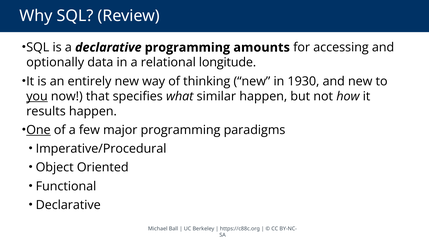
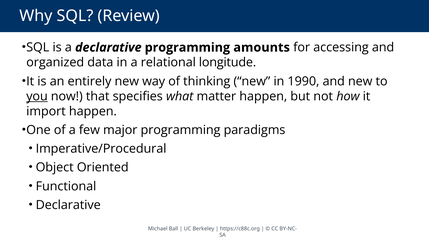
optionally: optionally -> organized
1930: 1930 -> 1990
similar: similar -> matter
results: results -> import
One underline: present -> none
